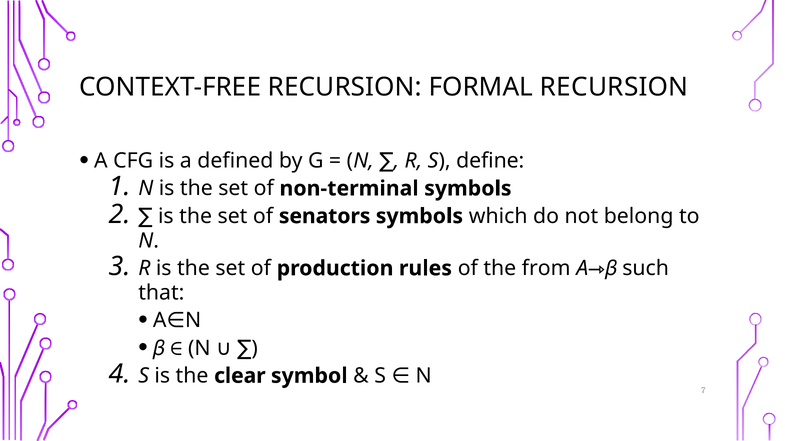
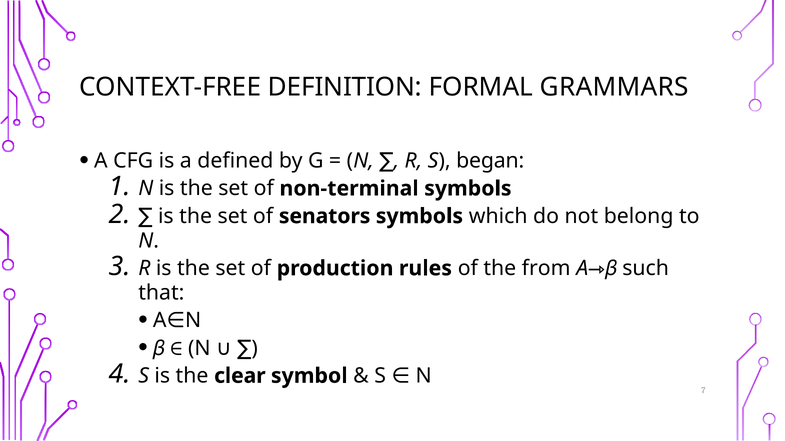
CONTEXT-FREE RECURSION: RECURSION -> DEFINITION
FORMAL RECURSION: RECURSION -> GRAMMARS
define: define -> began
